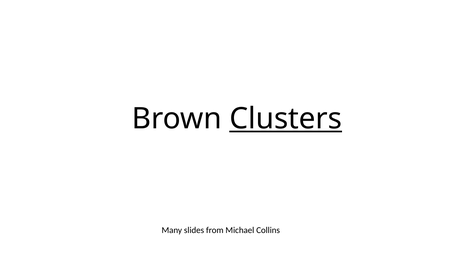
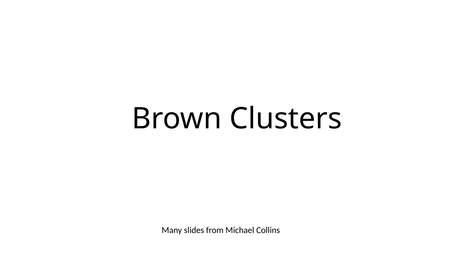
Clusters underline: present -> none
